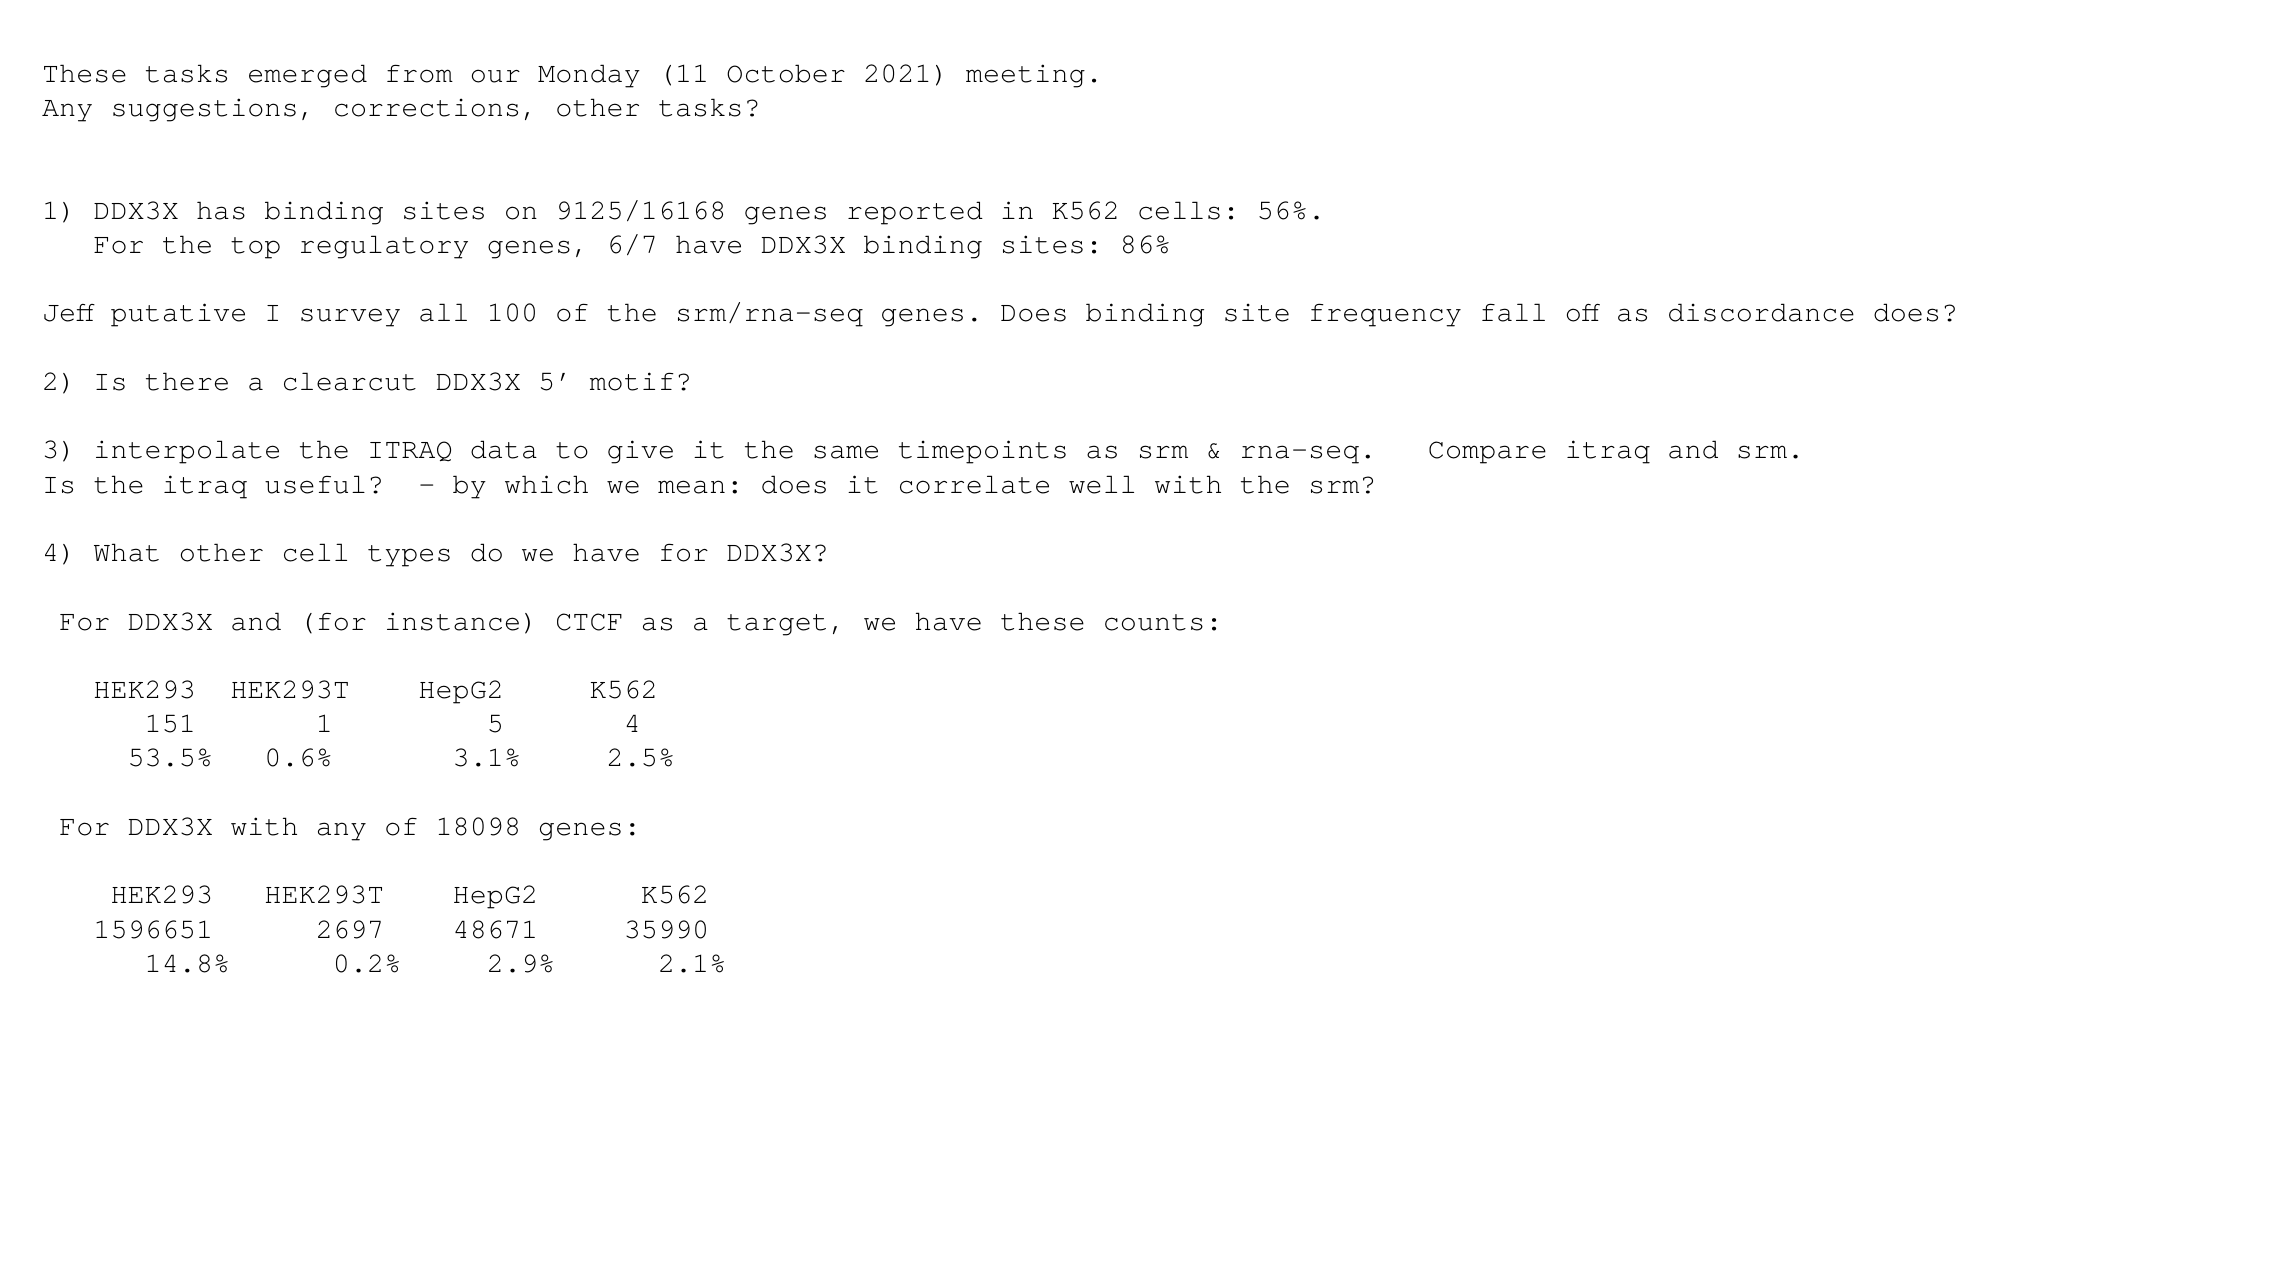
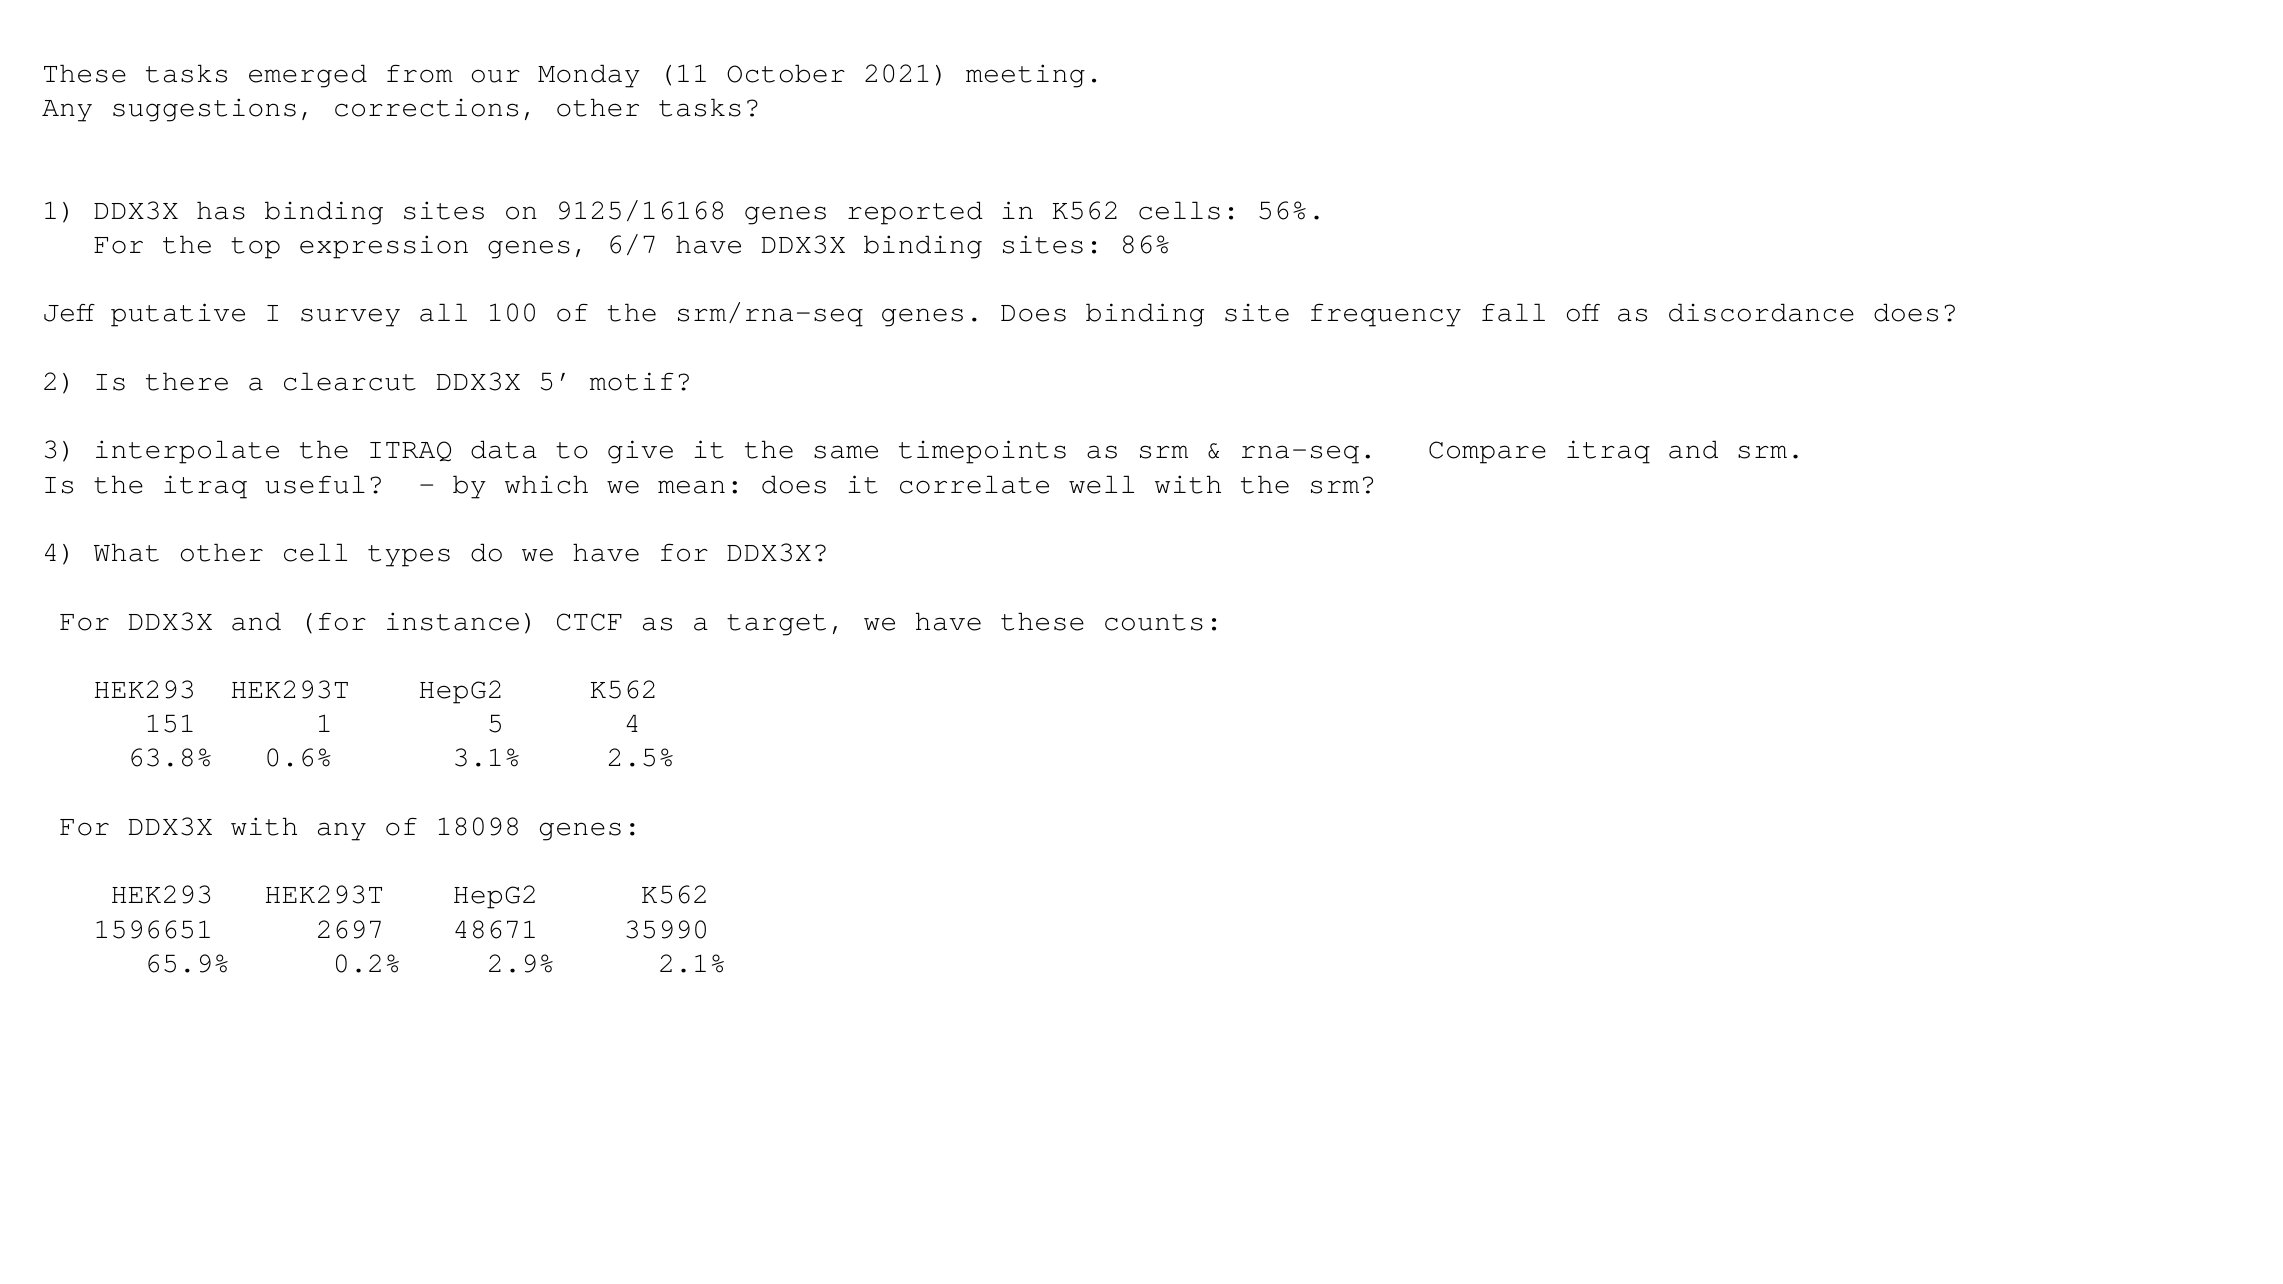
regulatory: regulatory -> expression
53.5%: 53.5% -> 63.8%
14.8%: 14.8% -> 65.9%
